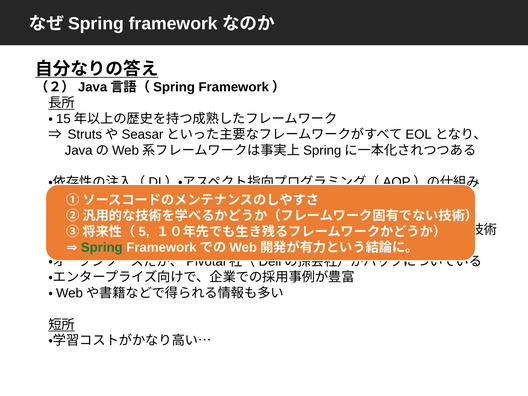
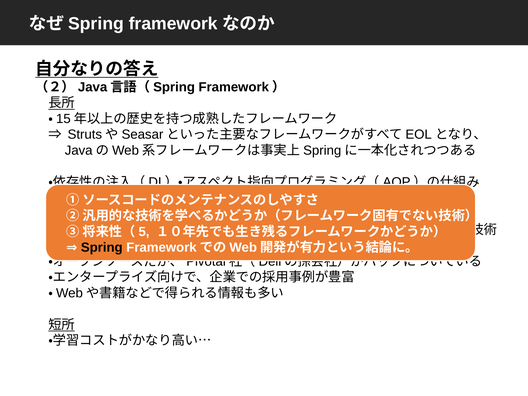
Spring colour: green -> black
